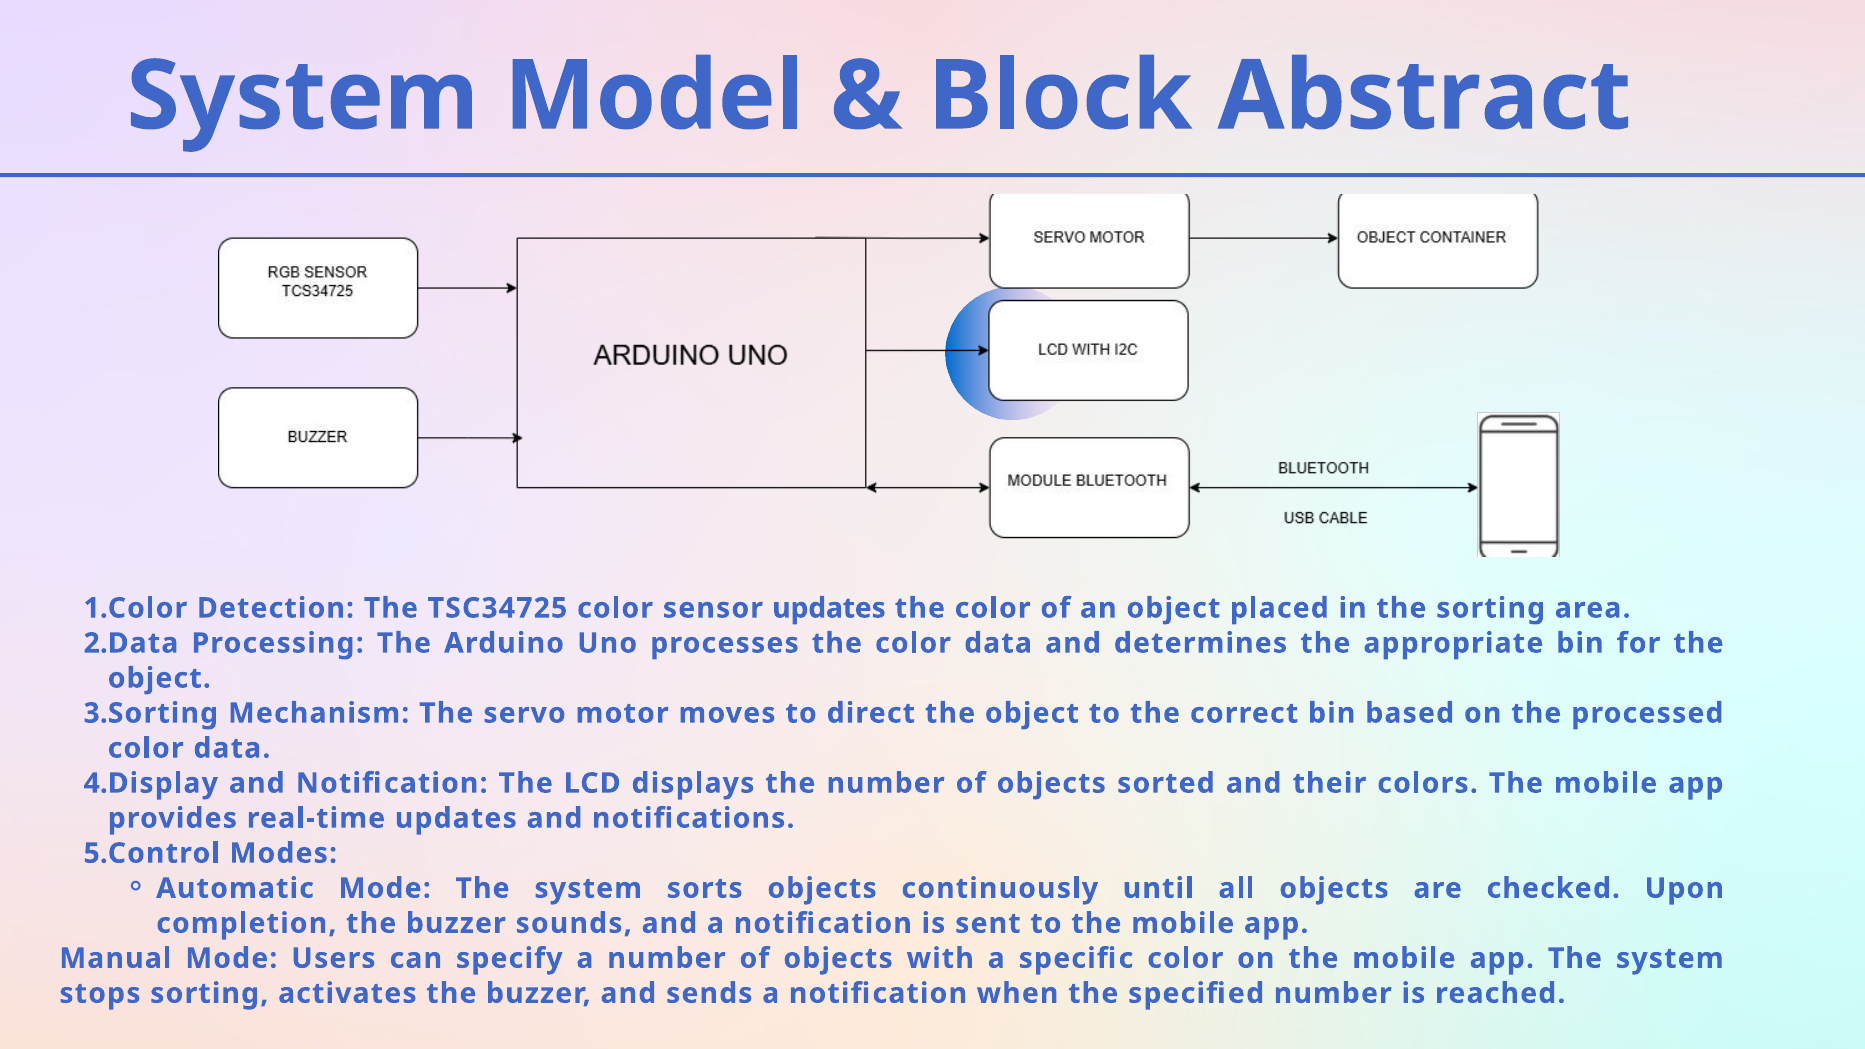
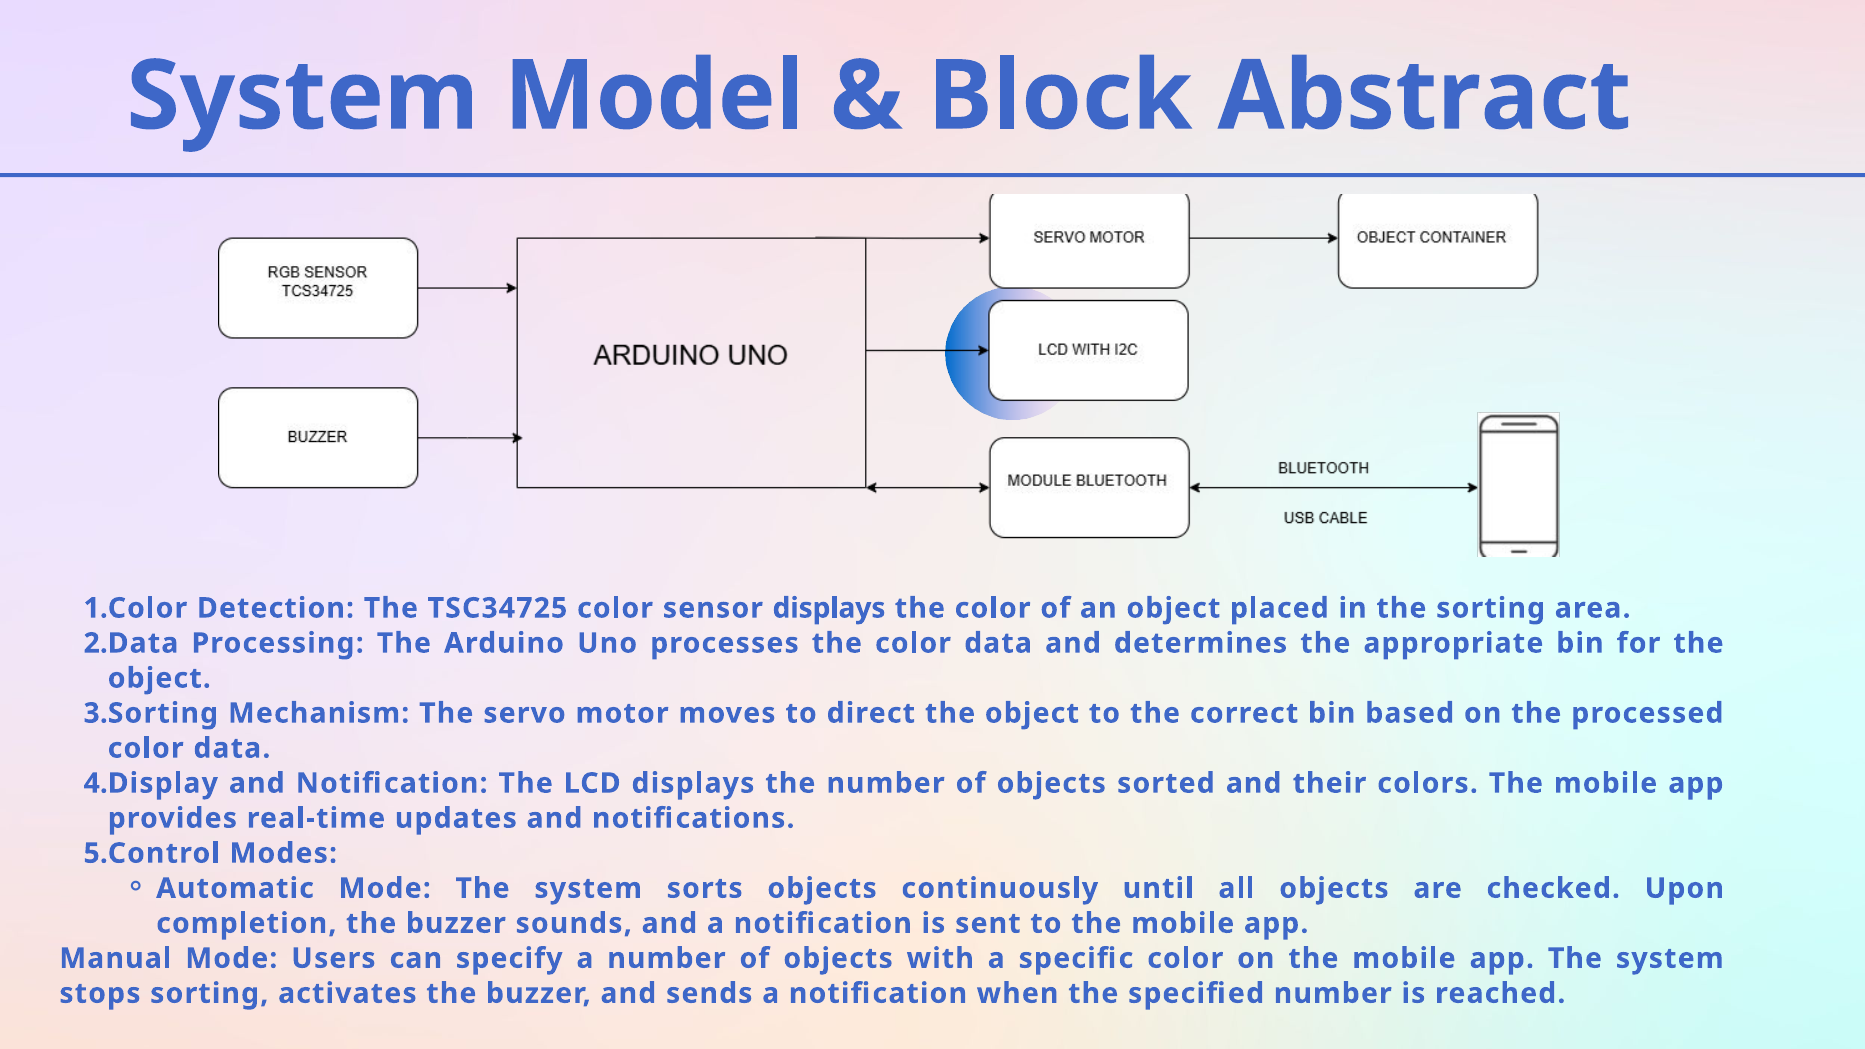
sensor updates: updates -> displays
